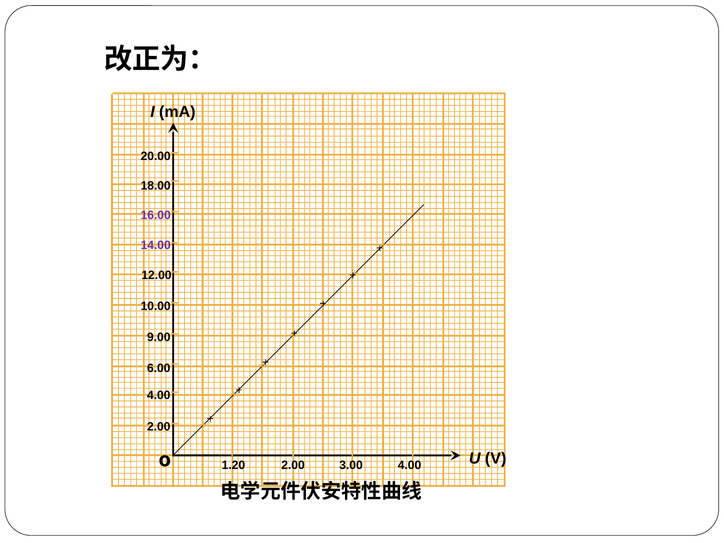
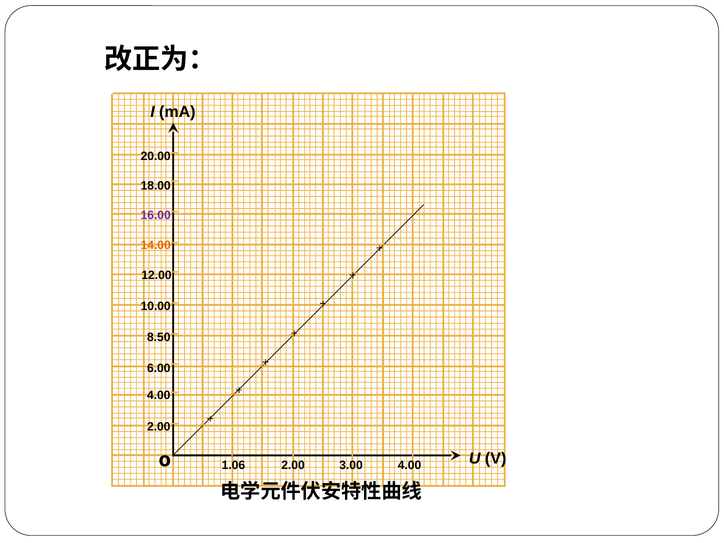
14.00 colour: purple -> orange
9.00: 9.00 -> 8.50
1.20: 1.20 -> 1.06
